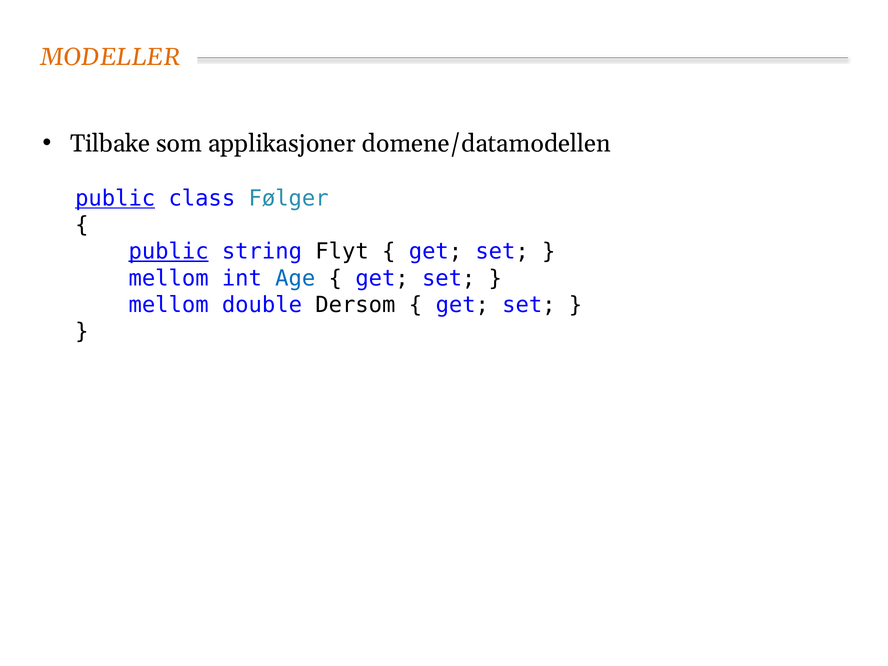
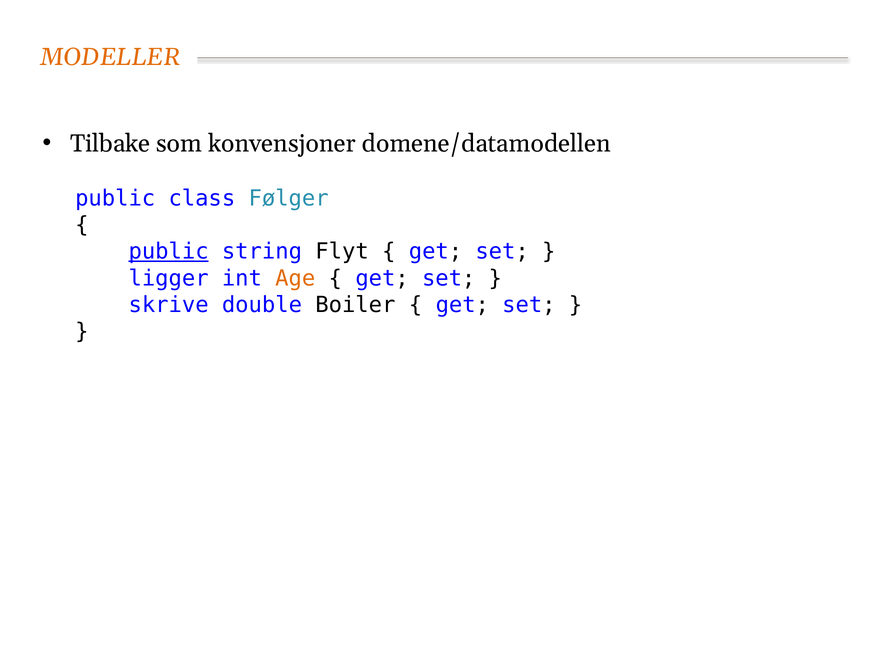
applikasjoner: applikasjoner -> konvensjoner
public at (115, 198) underline: present -> none
mellom at (169, 278): mellom -> ligger
Age colour: blue -> orange
mellom at (169, 305): mellom -> skrive
Dersom: Dersom -> Boiler
